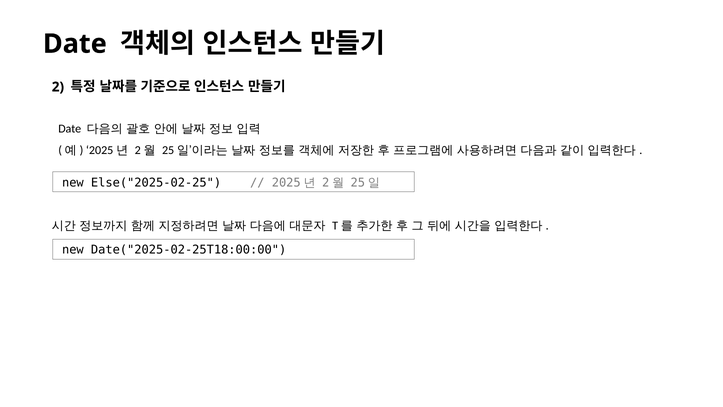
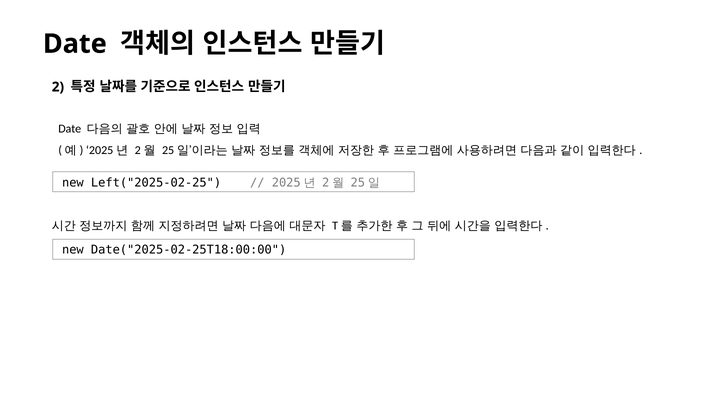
Else("2025-02-25: Else("2025-02-25 -> Left("2025-02-25
